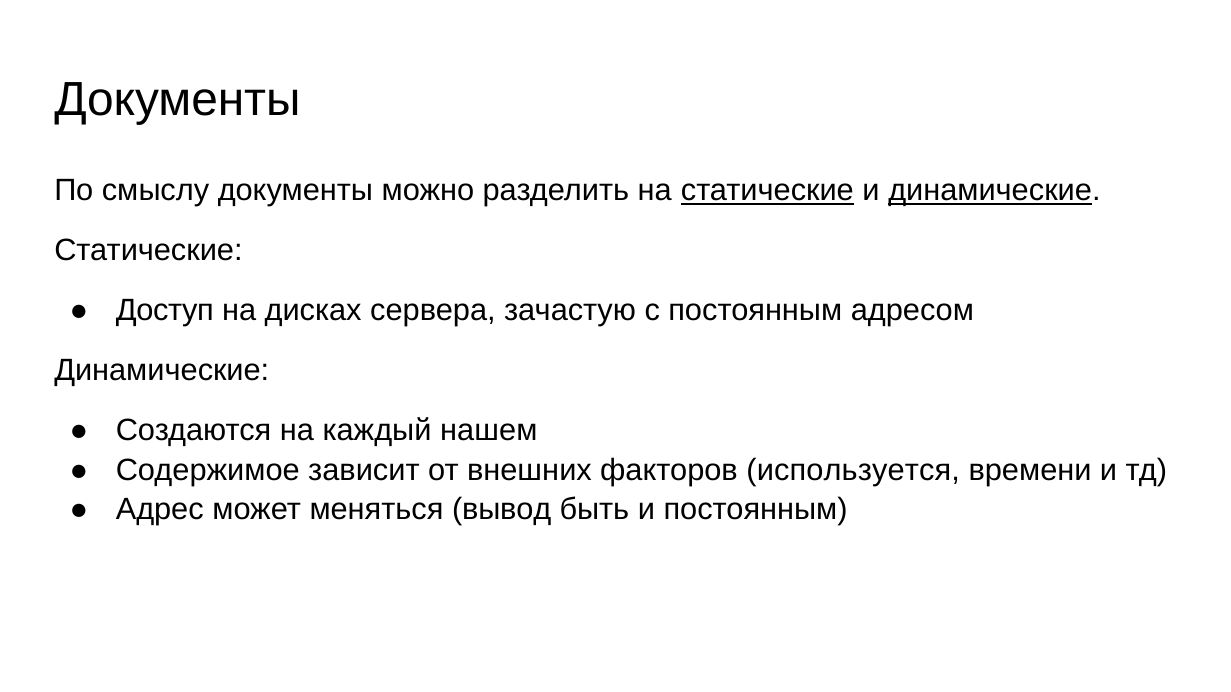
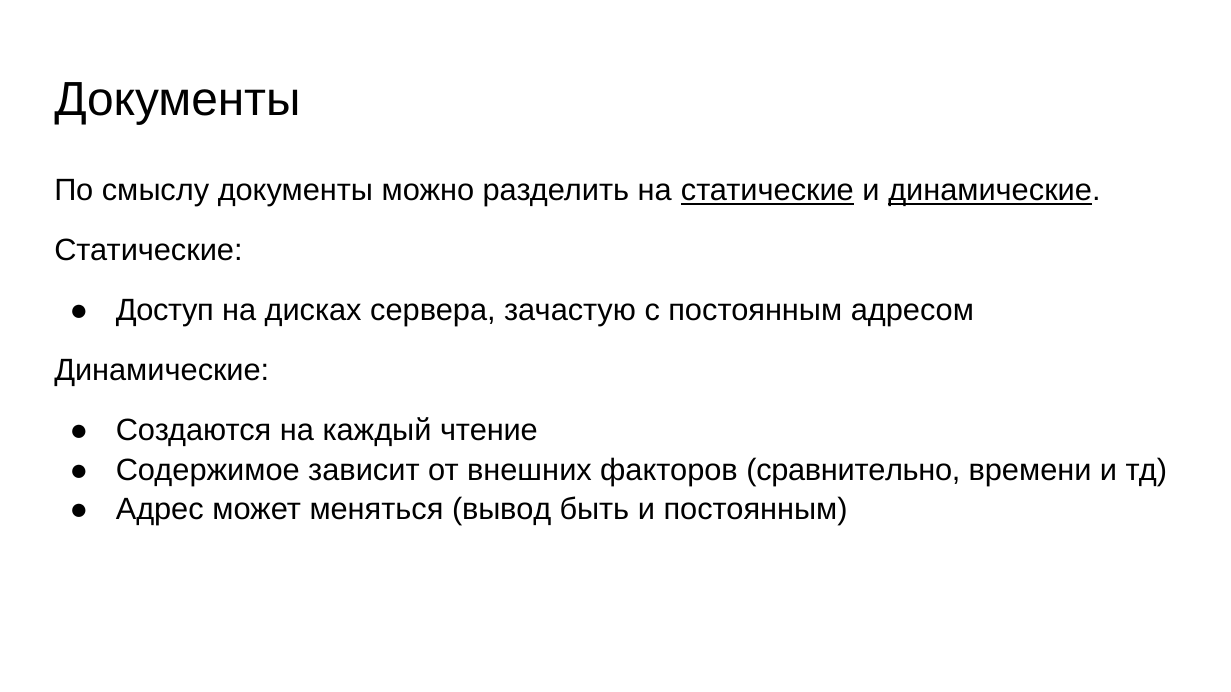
нашем: нашем -> чтение
используется: используется -> сравнительно
